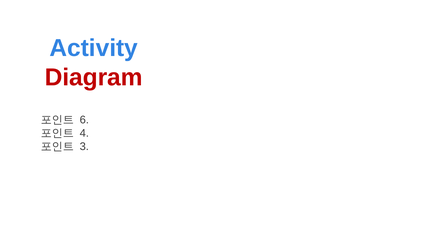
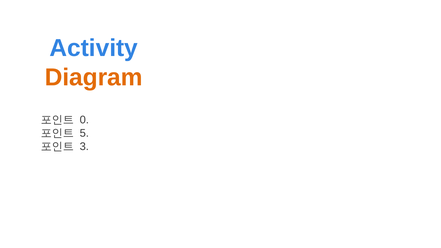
Diagram colour: red -> orange
6: 6 -> 0
4: 4 -> 5
